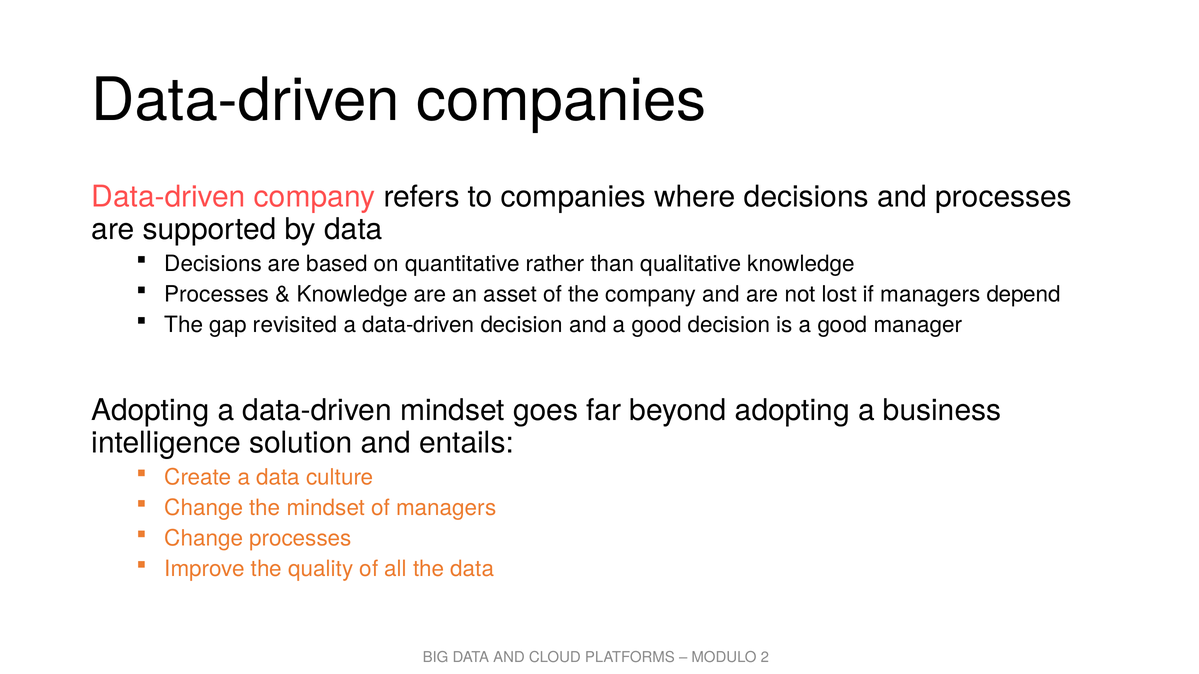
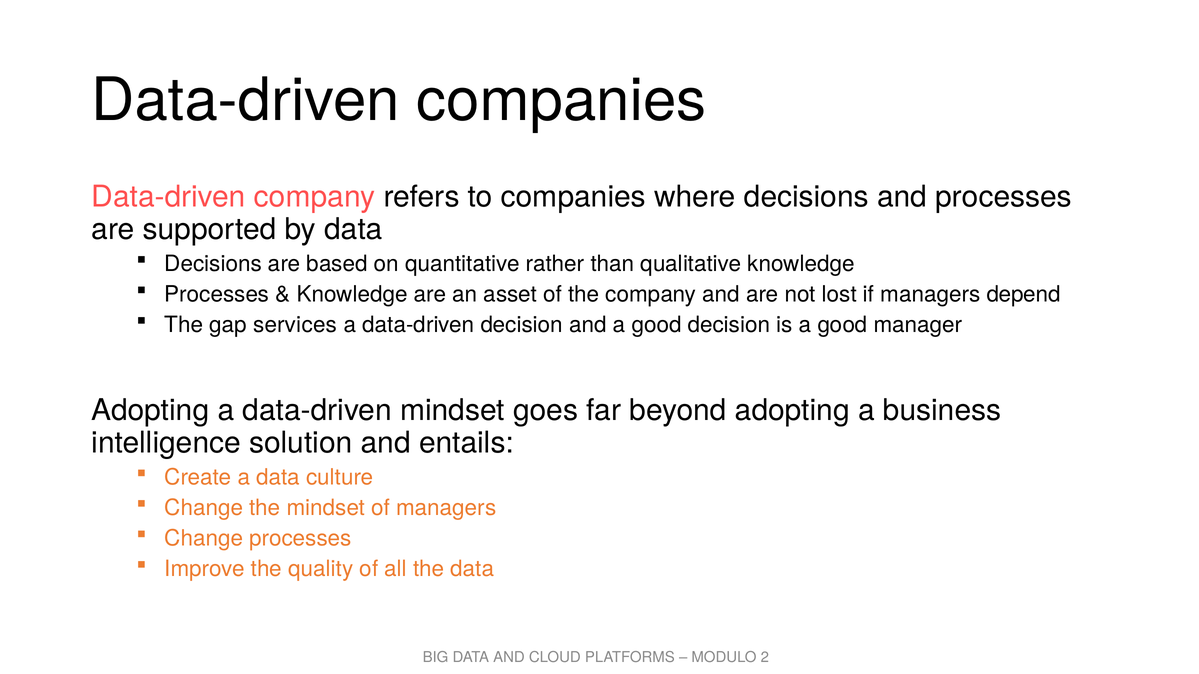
revisited: revisited -> services
